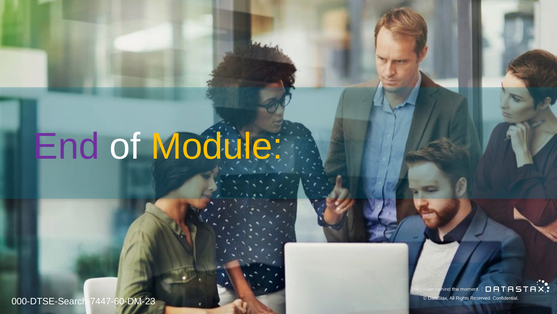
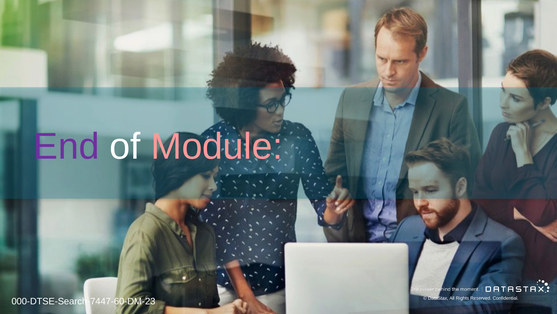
Module colour: yellow -> pink
